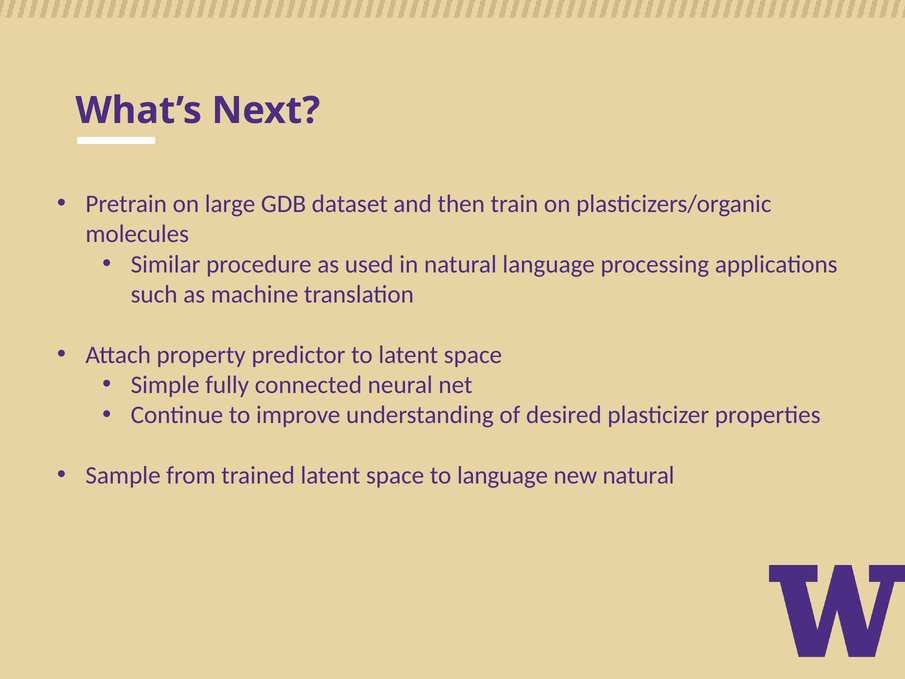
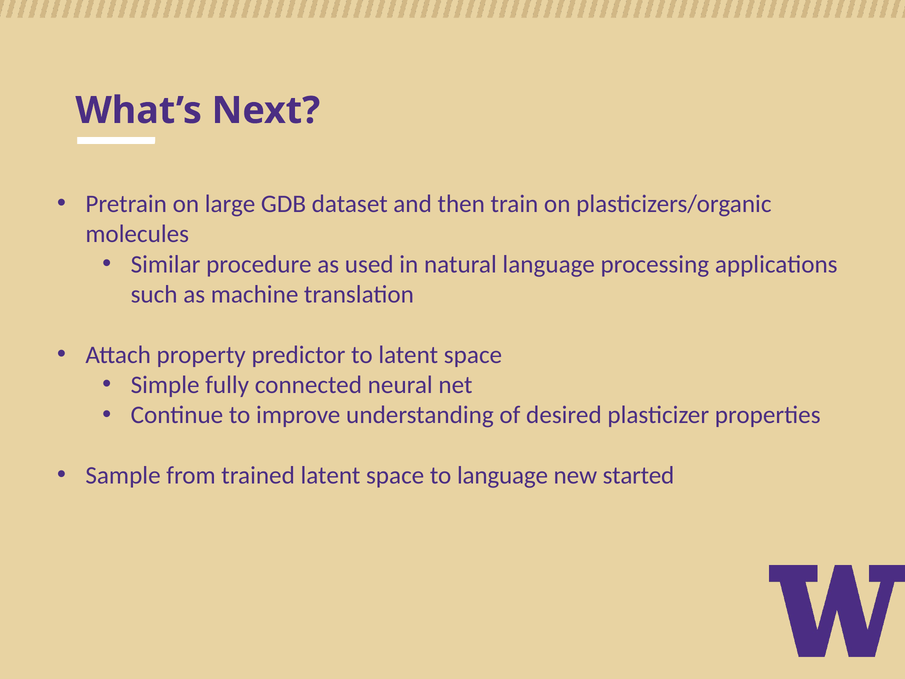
new natural: natural -> started
